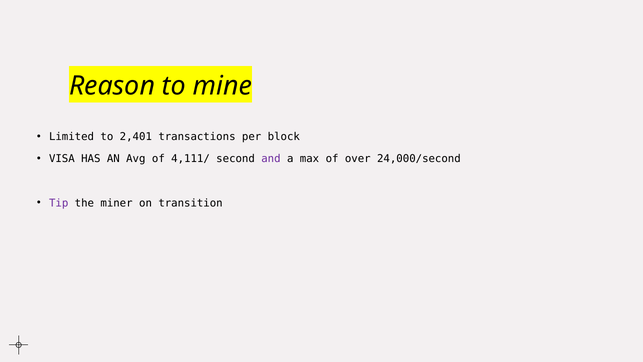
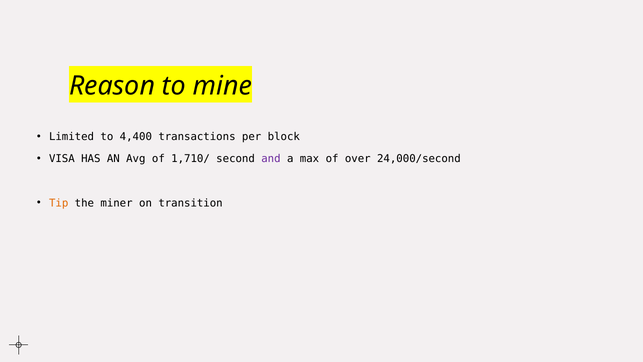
2,401: 2,401 -> 4,400
4,111/: 4,111/ -> 1,710/
Tip colour: purple -> orange
